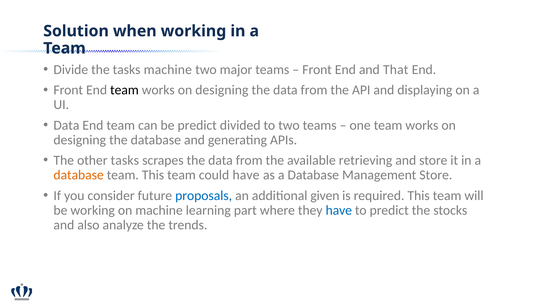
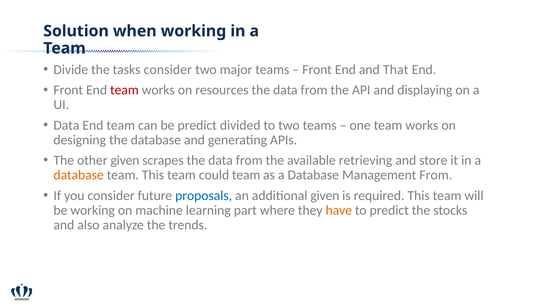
tasks machine: machine -> consider
team at (124, 90) colour: black -> red
designing at (222, 90): designing -> resources
other tasks: tasks -> given
could have: have -> team
Management Store: Store -> From
have at (339, 210) colour: blue -> orange
